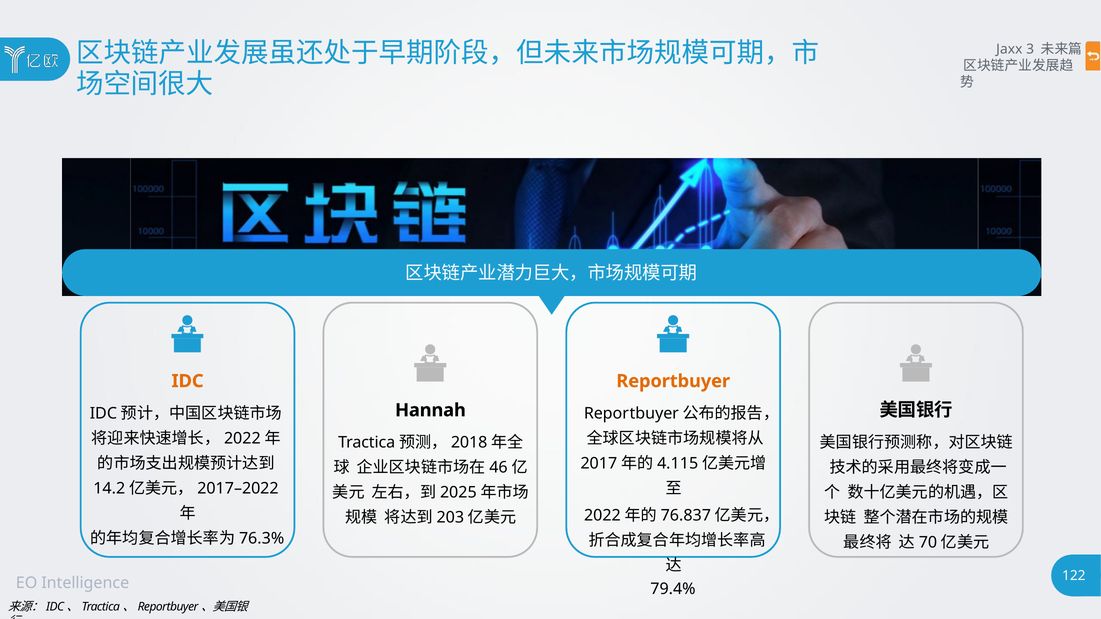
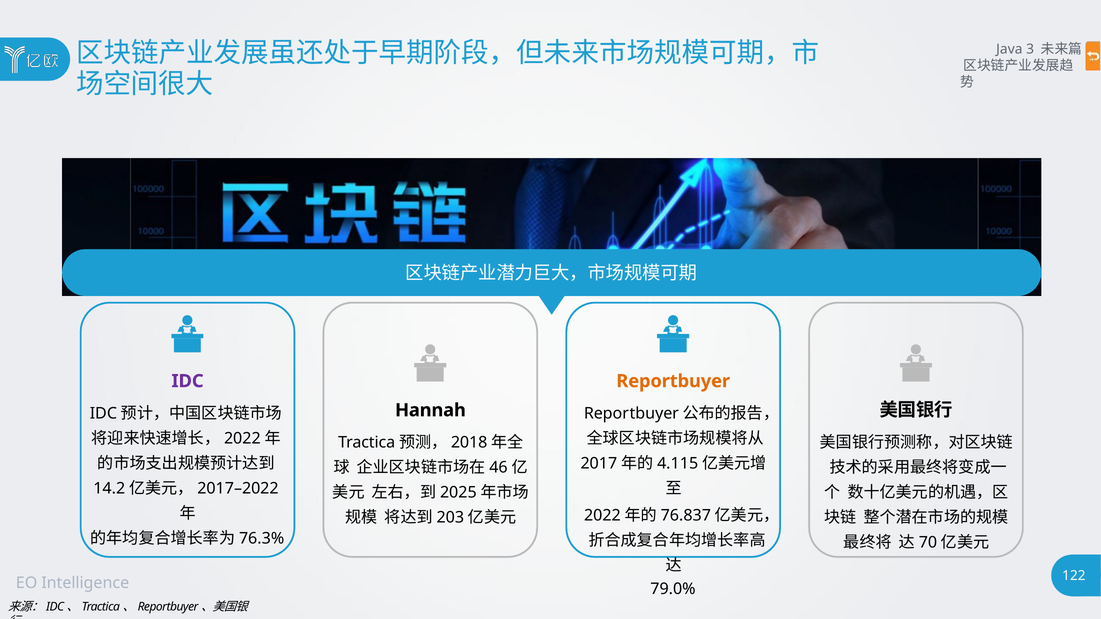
Jaxx: Jaxx -> Java
IDC colour: orange -> purple
79.4%: 79.4% -> 79.0%
